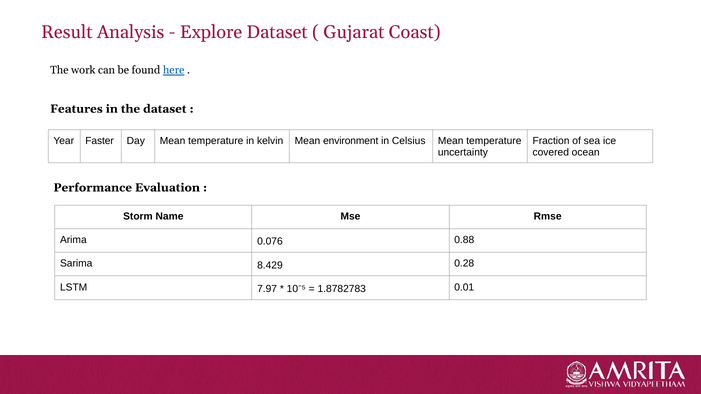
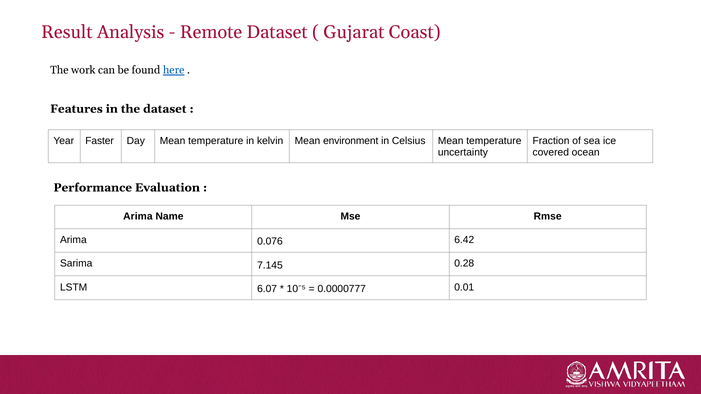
Explore: Explore -> Remote
Storm at (138, 217): Storm -> Arima
0.88: 0.88 -> 6.42
8.429: 8.429 -> 7.145
7.97: 7.97 -> 6.07
1.8782783: 1.8782783 -> 0.0000777
